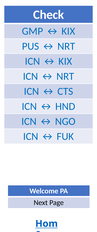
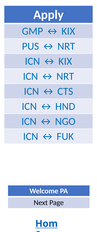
Check: Check -> Apply
